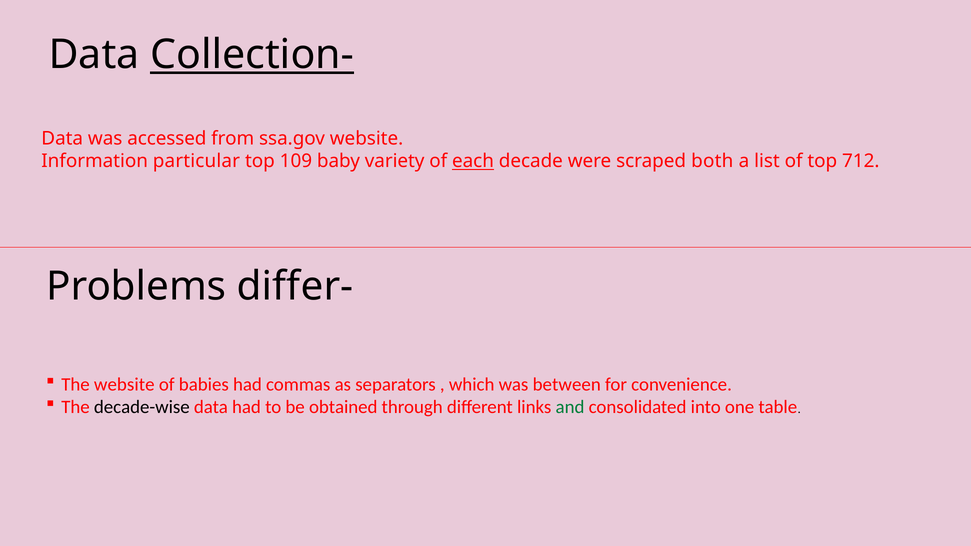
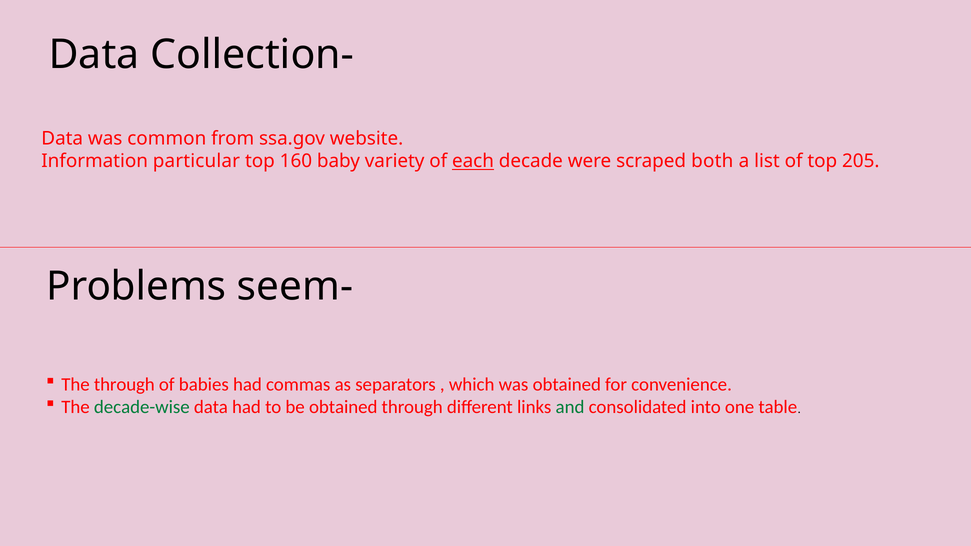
Collection- underline: present -> none
accessed: accessed -> common
109: 109 -> 160
712: 712 -> 205
differ-: differ- -> seem-
The website: website -> through
was between: between -> obtained
decade-wise colour: black -> green
